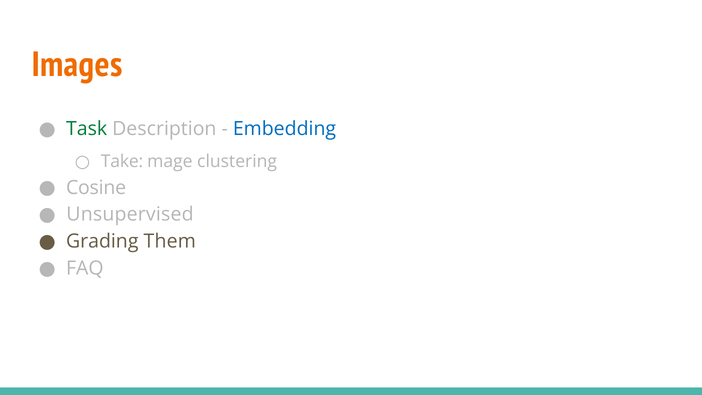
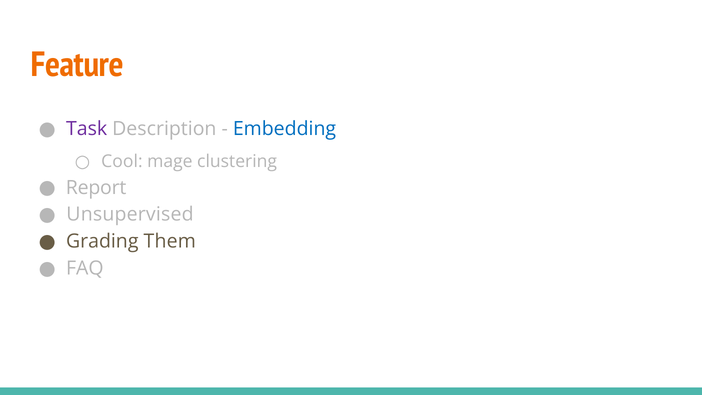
Images: Images -> Feature
Task colour: green -> purple
Take: Take -> Cool
Cosine: Cosine -> Report
